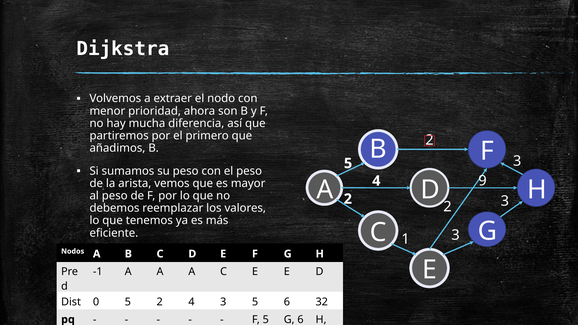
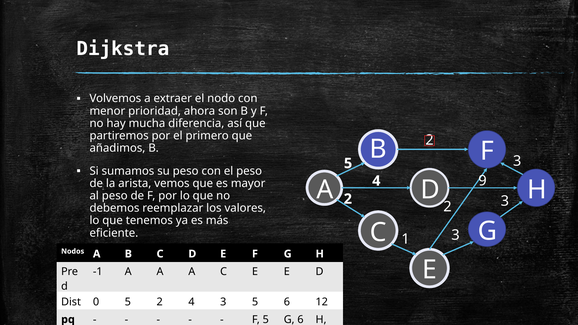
32: 32 -> 12
